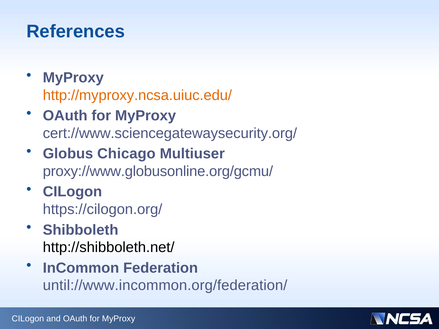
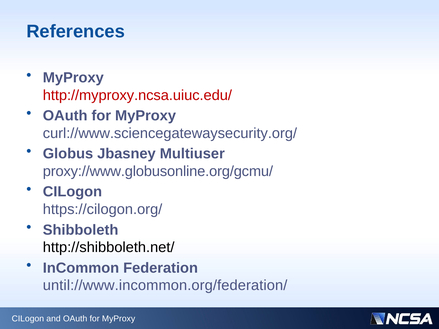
http://myproxy.ncsa.uiuc.edu/ colour: orange -> red
cert://www.sciencegatewaysecurity.org/: cert://www.sciencegatewaysecurity.org/ -> curl://www.sciencegatewaysecurity.org/
Chicago: Chicago -> Jbasney
